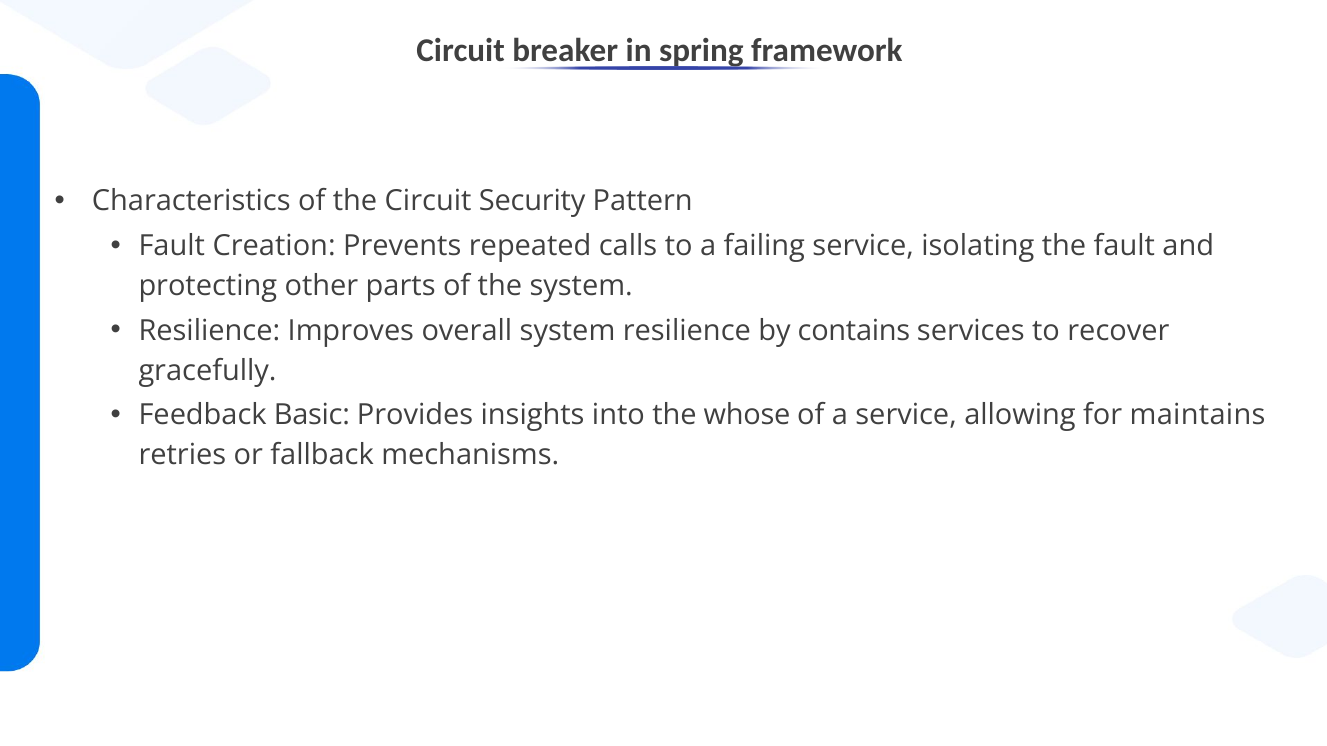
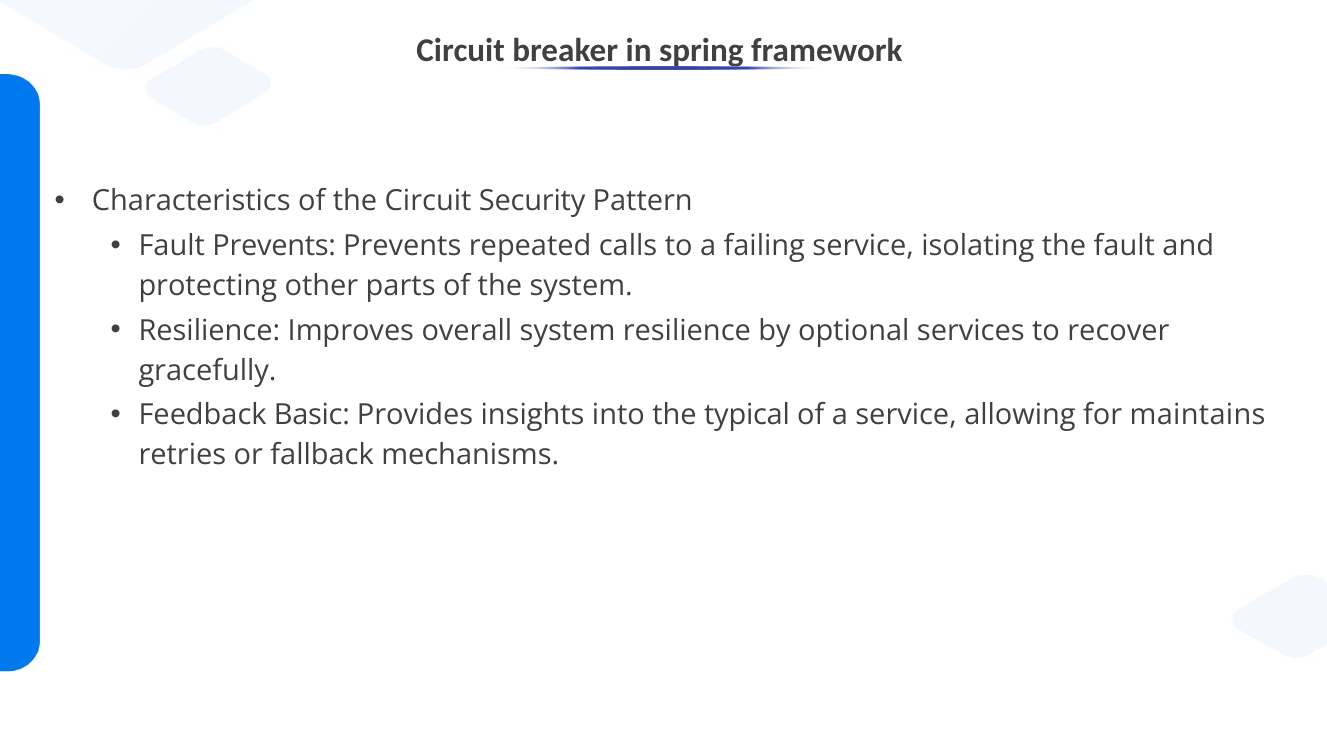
Fault Creation: Creation -> Prevents
contains: contains -> optional
whose: whose -> typical
